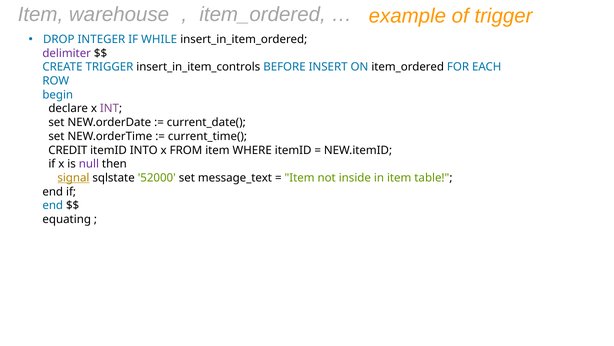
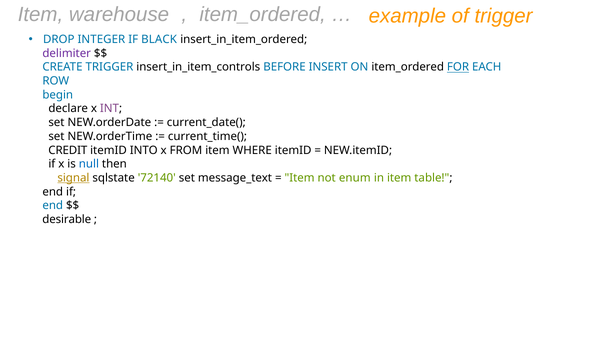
WHILE: WHILE -> BLACK
FOR underline: none -> present
null colour: purple -> blue
52000: 52000 -> 72140
inside: inside -> enum
equating: equating -> desirable
